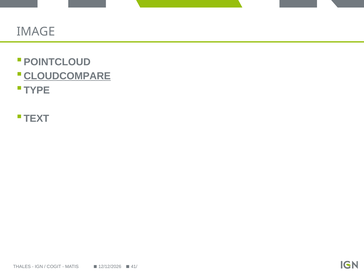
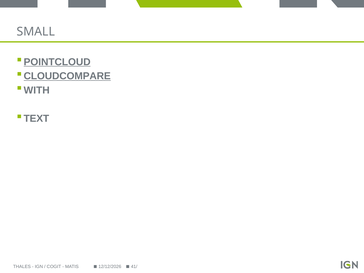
IMAGE: IMAGE -> SMALL
POINTCLOUD underline: none -> present
TYPE: TYPE -> WITH
